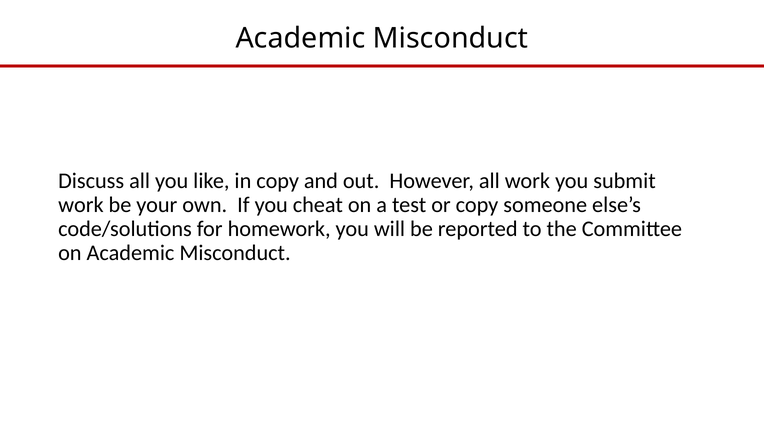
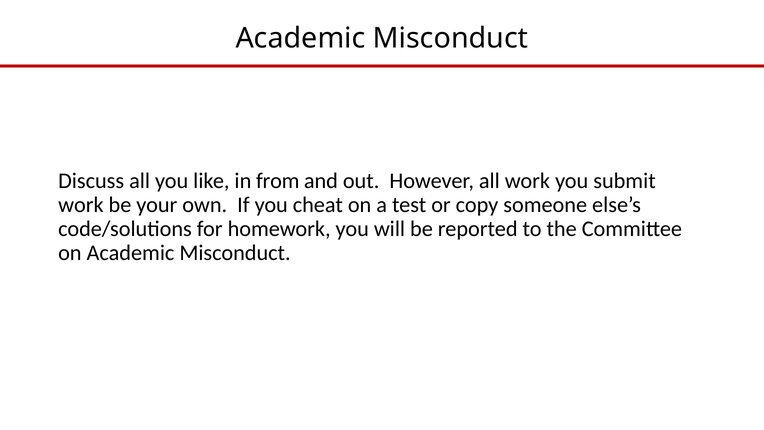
in copy: copy -> from
